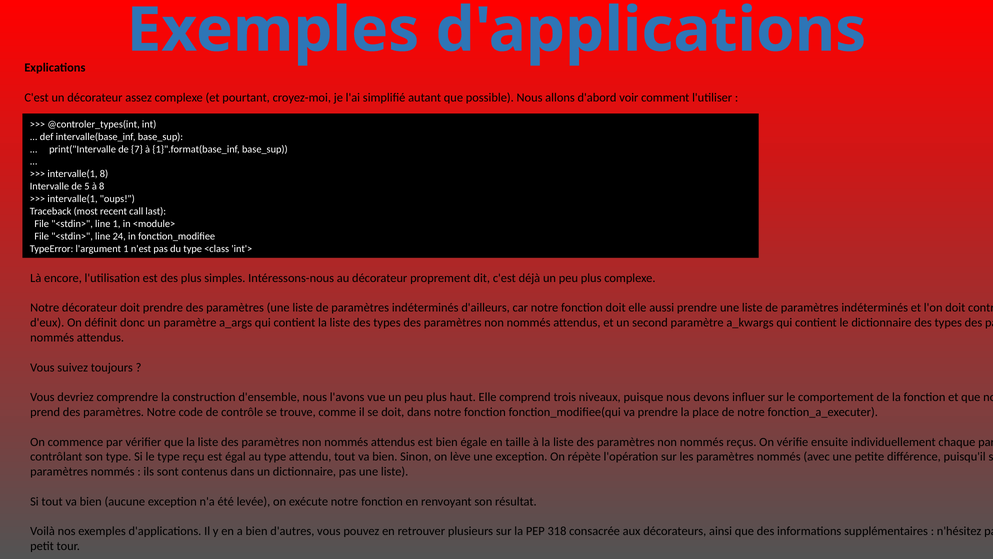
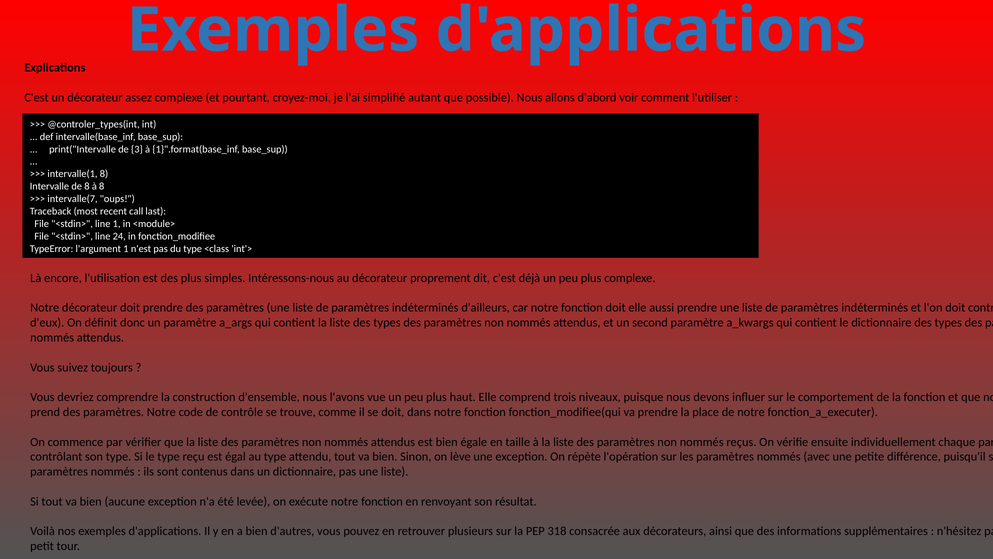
7: 7 -> 3
de 5: 5 -> 8
intervalle(1 at (73, 199): intervalle(1 -> intervalle(7
